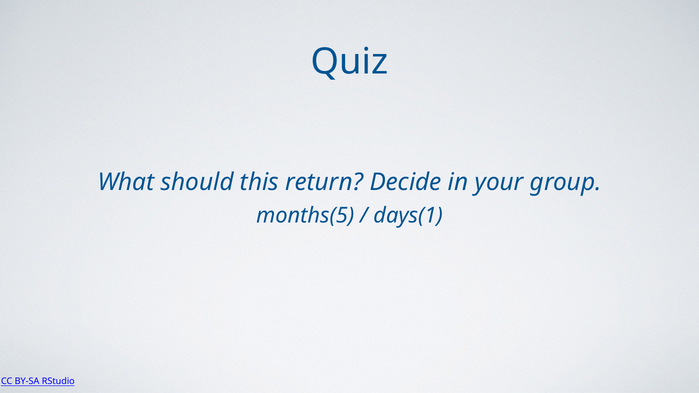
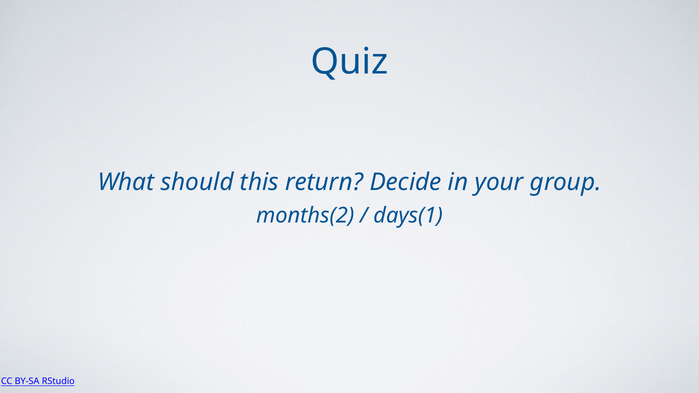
months(5: months(5 -> months(2
